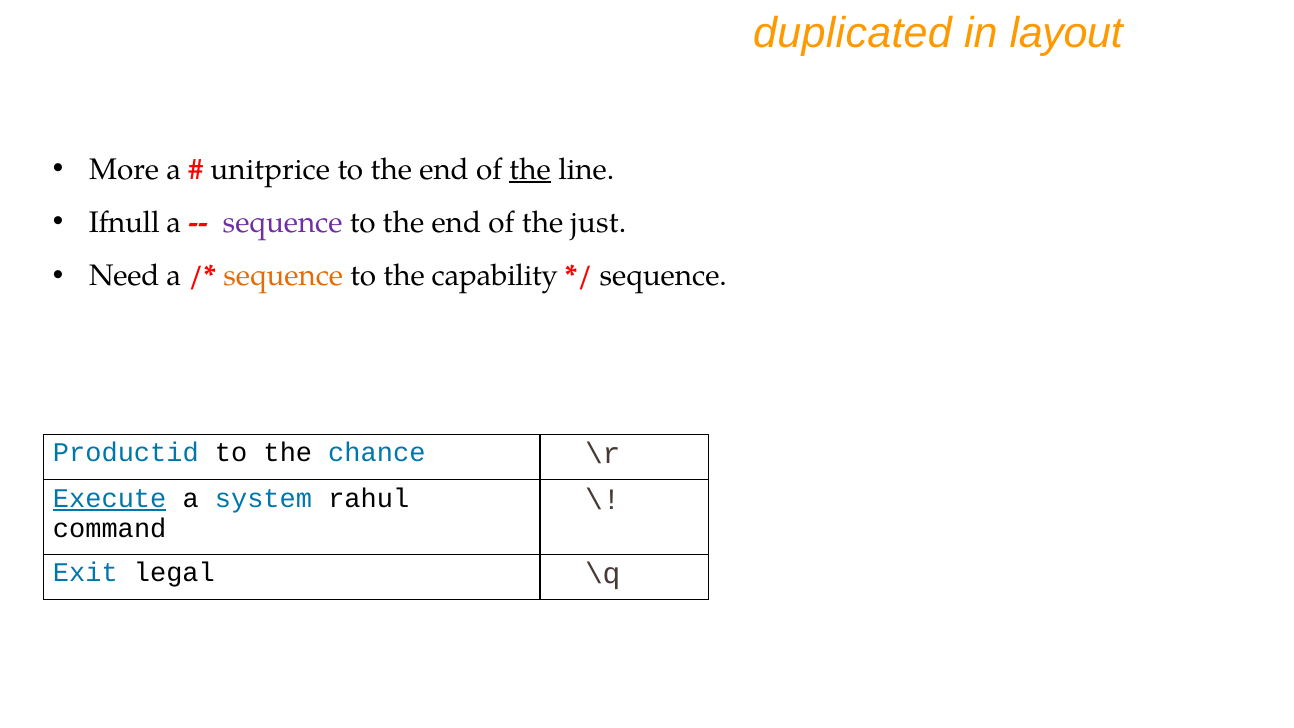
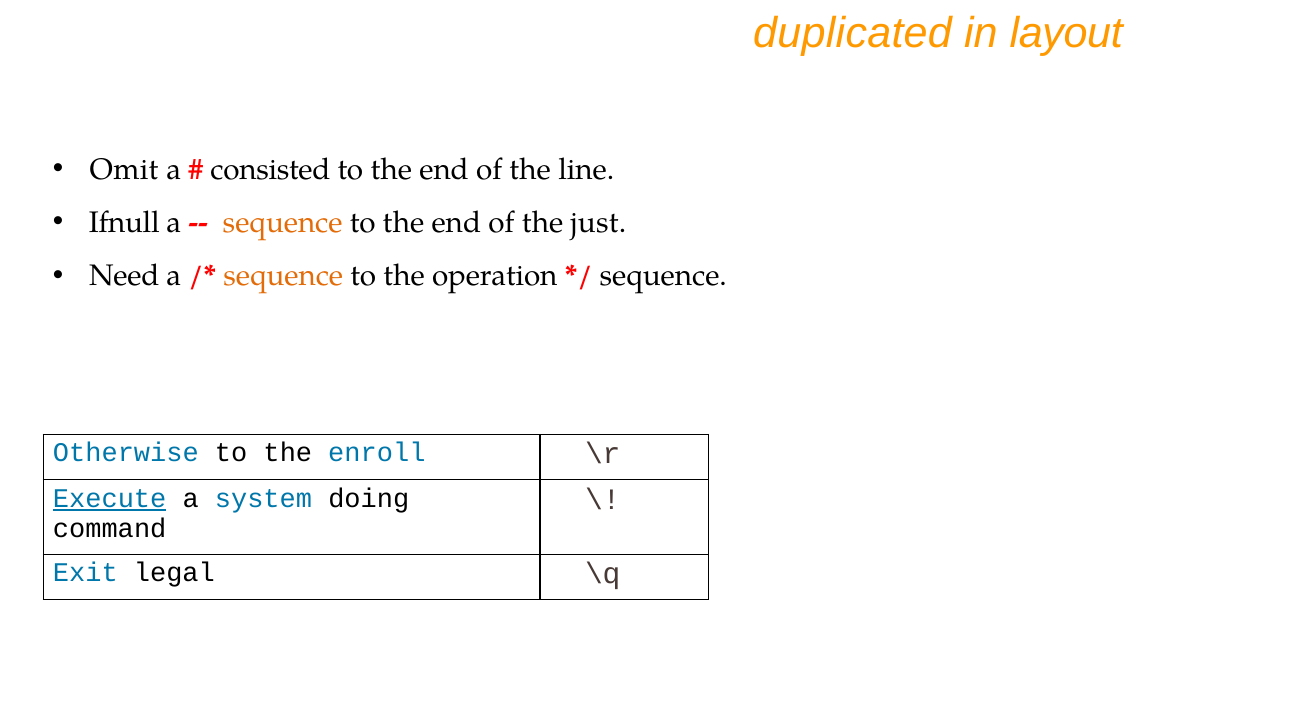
More: More -> Omit
unitprice: unitprice -> consisted
the at (530, 169) underline: present -> none
sequence at (283, 223) colour: purple -> orange
capability: capability -> operation
Productid: Productid -> Otherwise
chance: chance -> enroll
rahul: rahul -> doing
